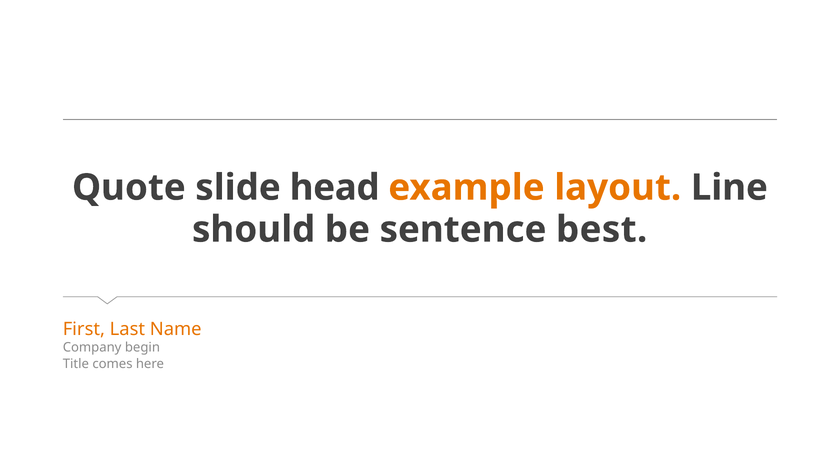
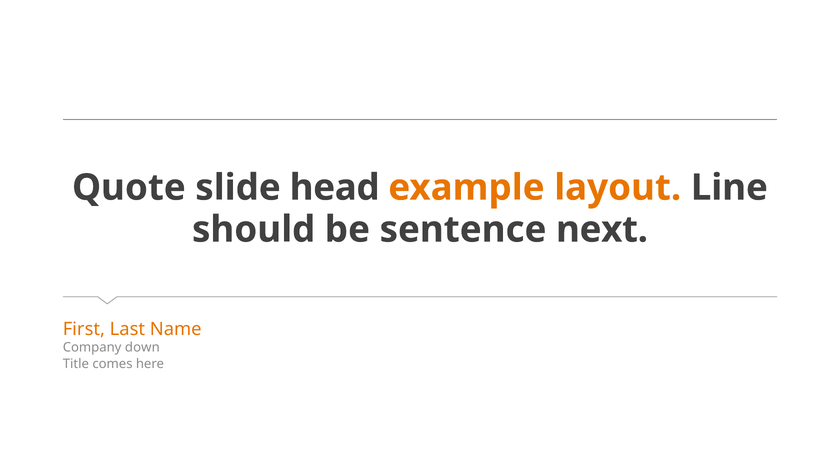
best: best -> next
begin: begin -> down
